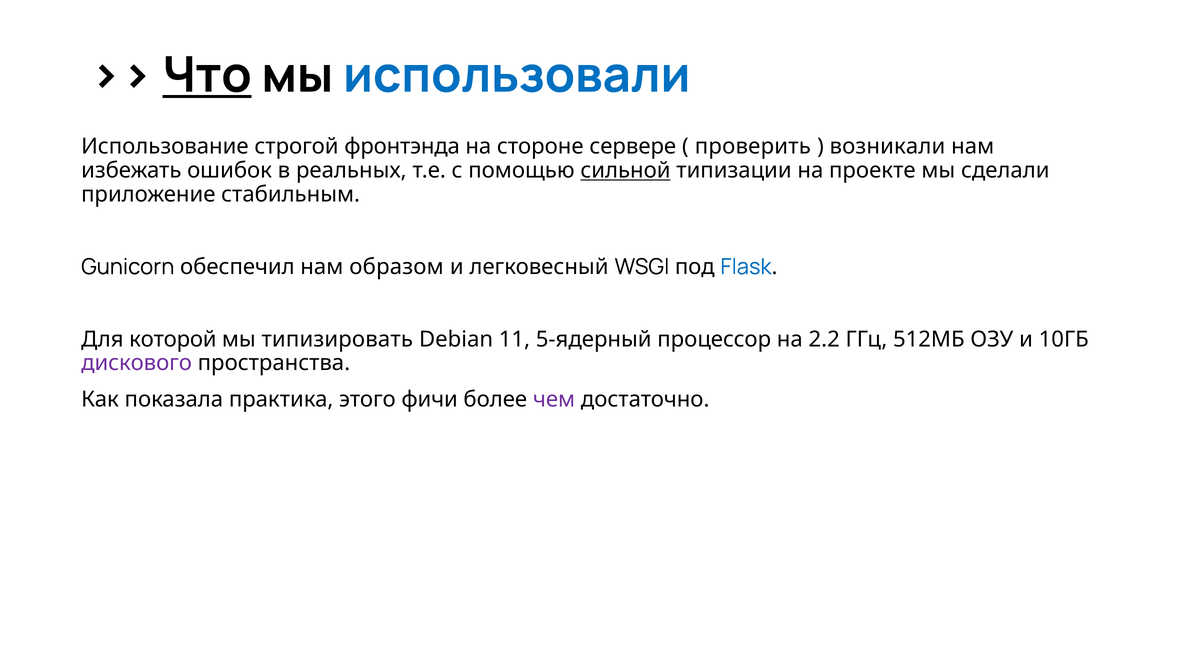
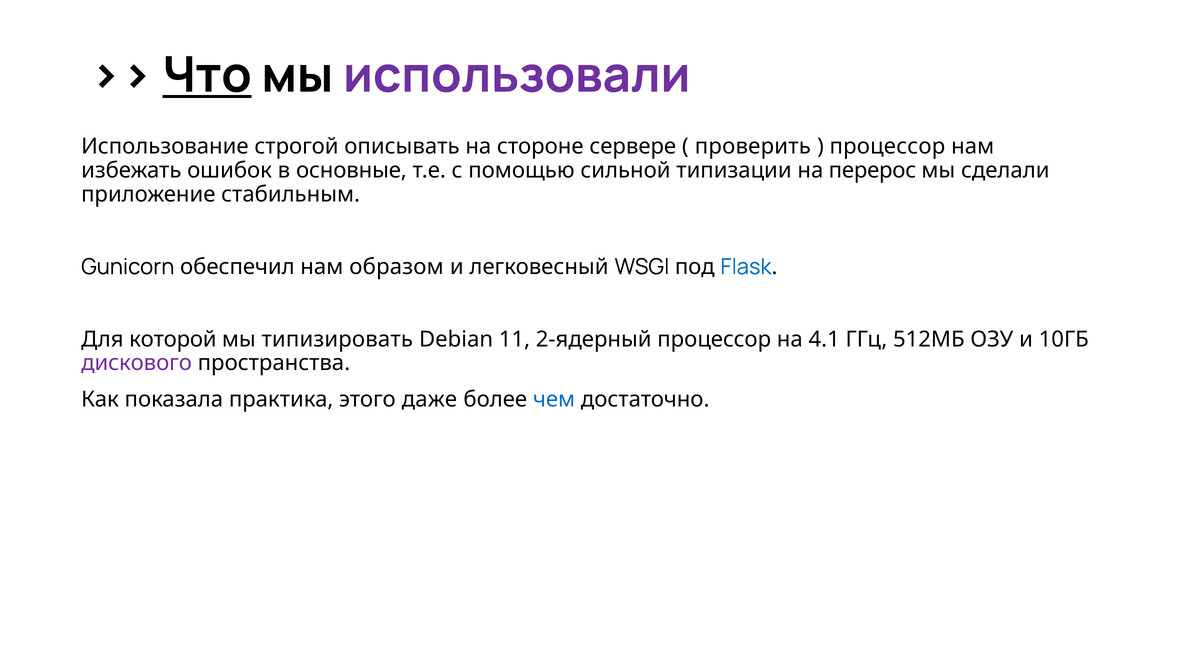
использовали colour: blue -> purple
фронтэнда: фронтэнда -> описывать
возникали at (887, 147): возникали -> процессор
реальных: реальных -> основные
сильной underline: present -> none
проекте: проекте -> перерос
5-ядерный: 5-ядерный -> 2-ядерный
2.2: 2.2 -> 4.1
фичи: фичи -> даже
чем colour: purple -> blue
